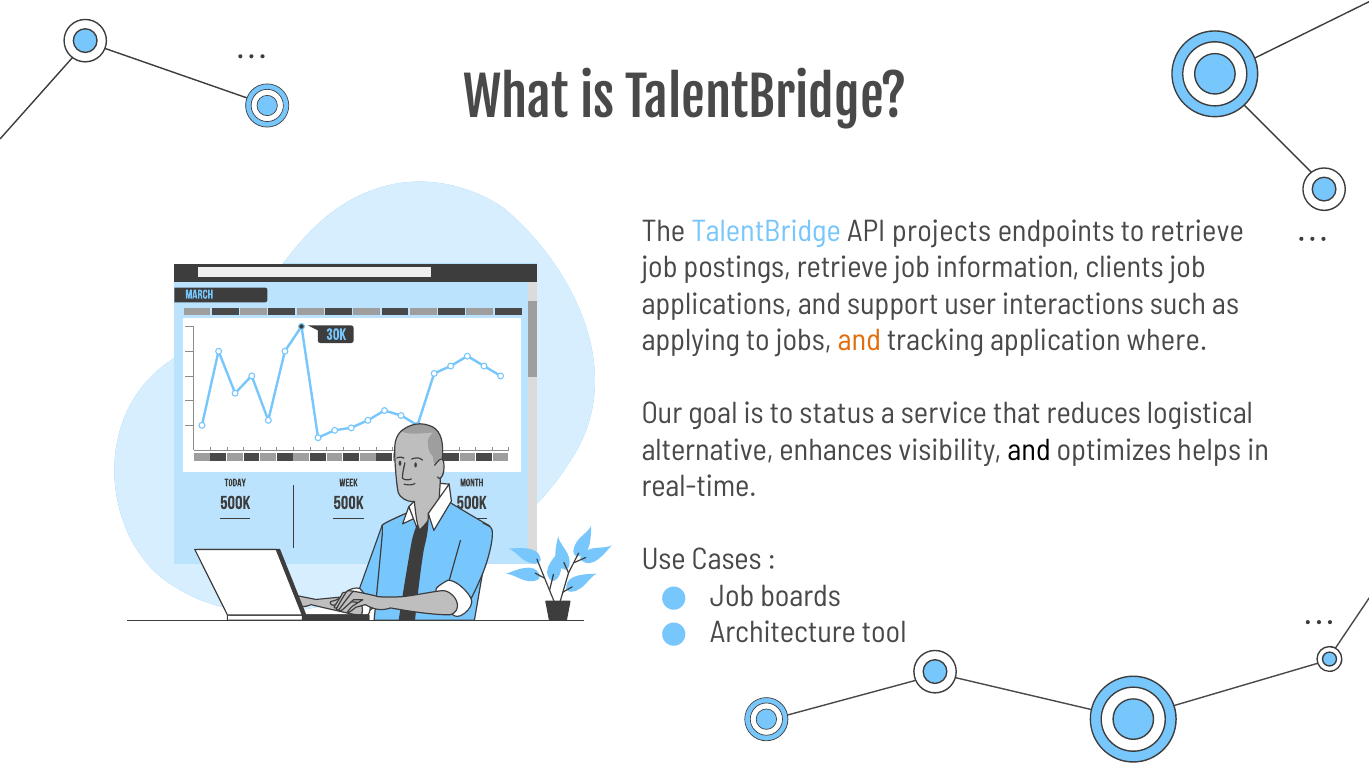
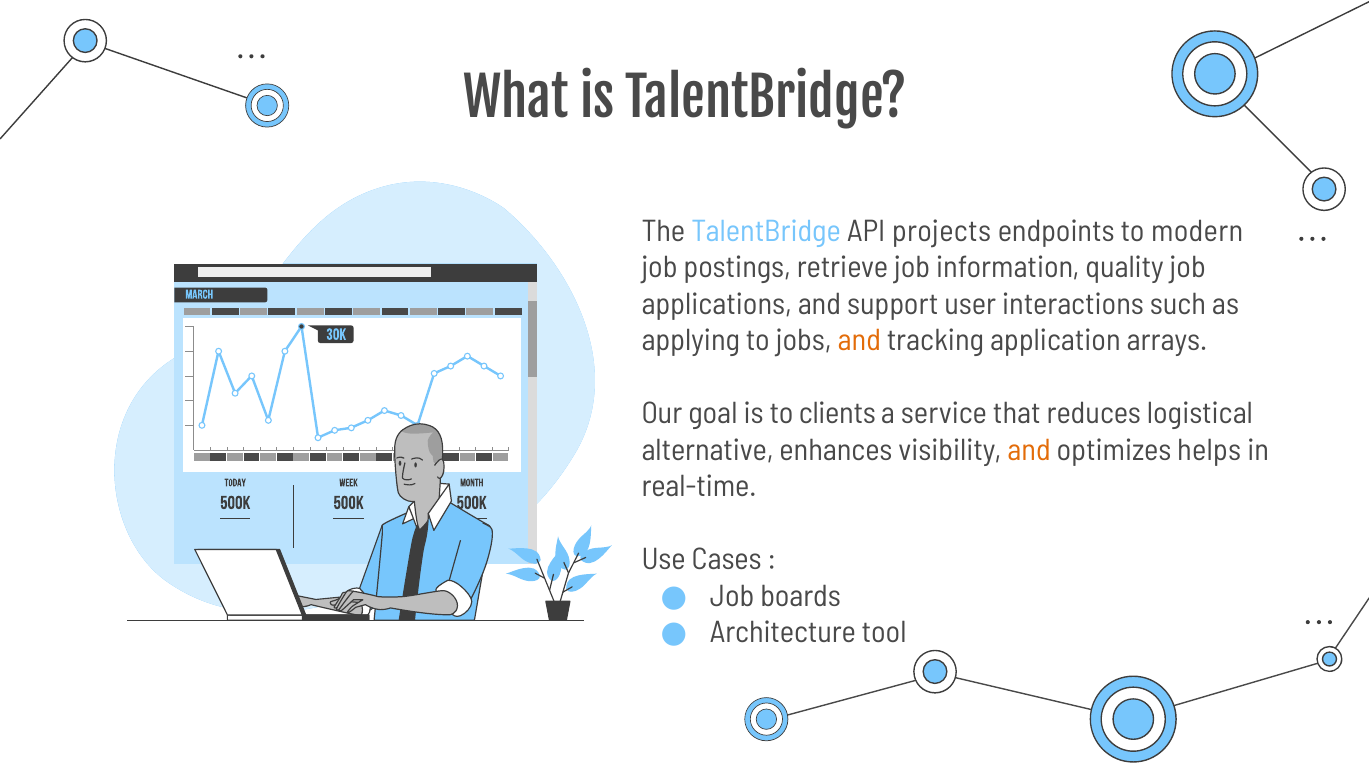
to retrieve: retrieve -> modern
clients: clients -> quality
where: where -> arrays
status: status -> clients
and at (1029, 450) colour: black -> orange
